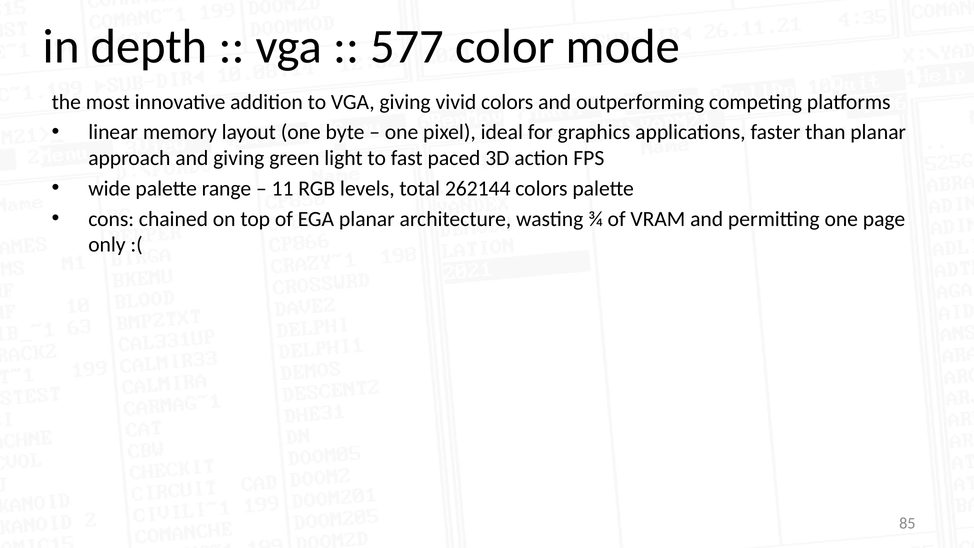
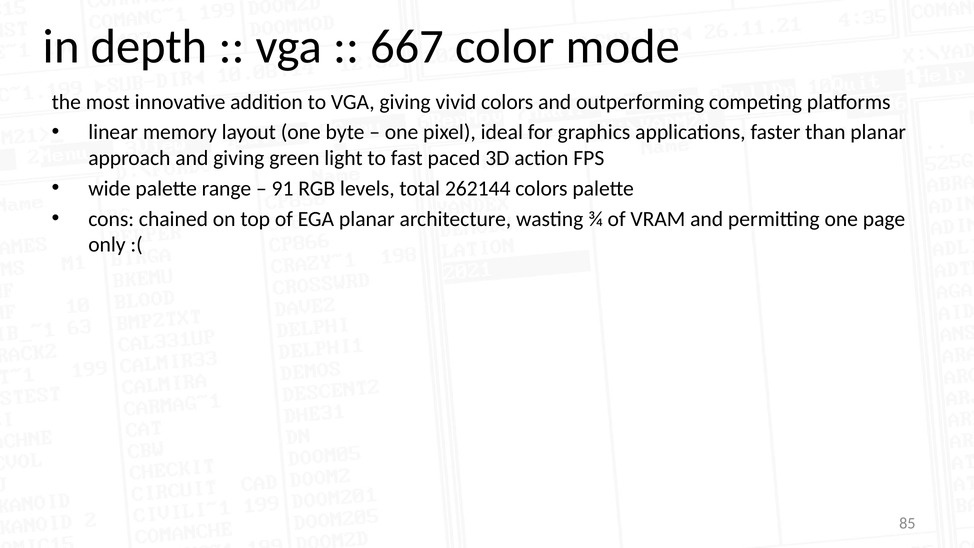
577: 577 -> 667
11: 11 -> 91
